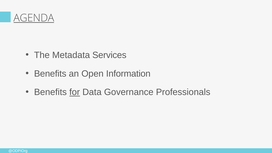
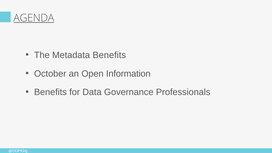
Metadata Services: Services -> Benefits
Benefits at (50, 74): Benefits -> October
for underline: present -> none
